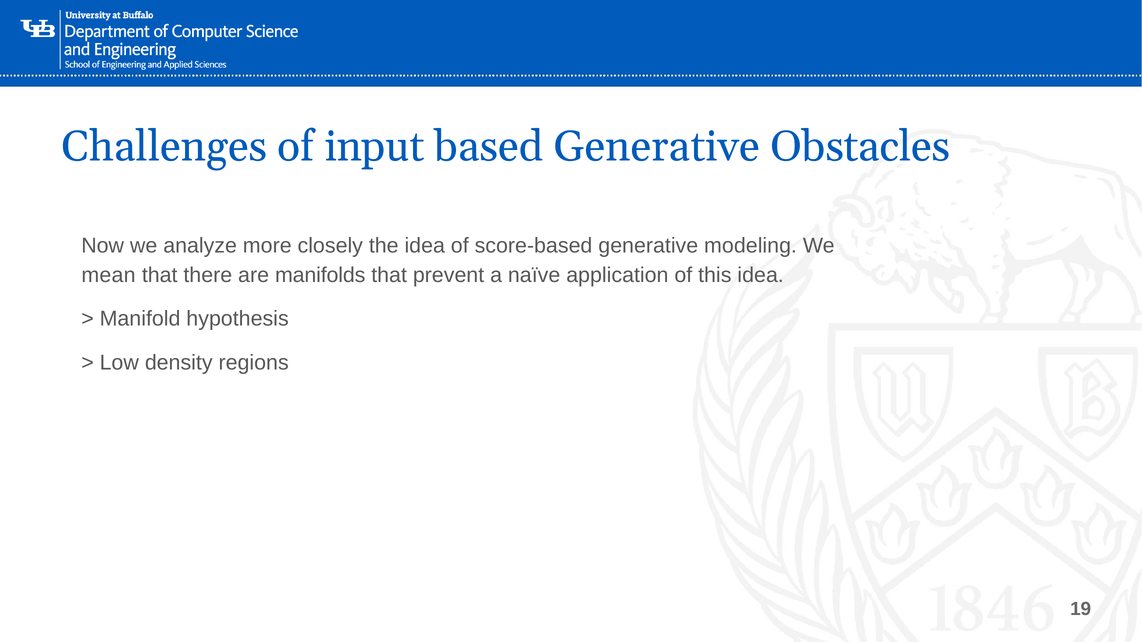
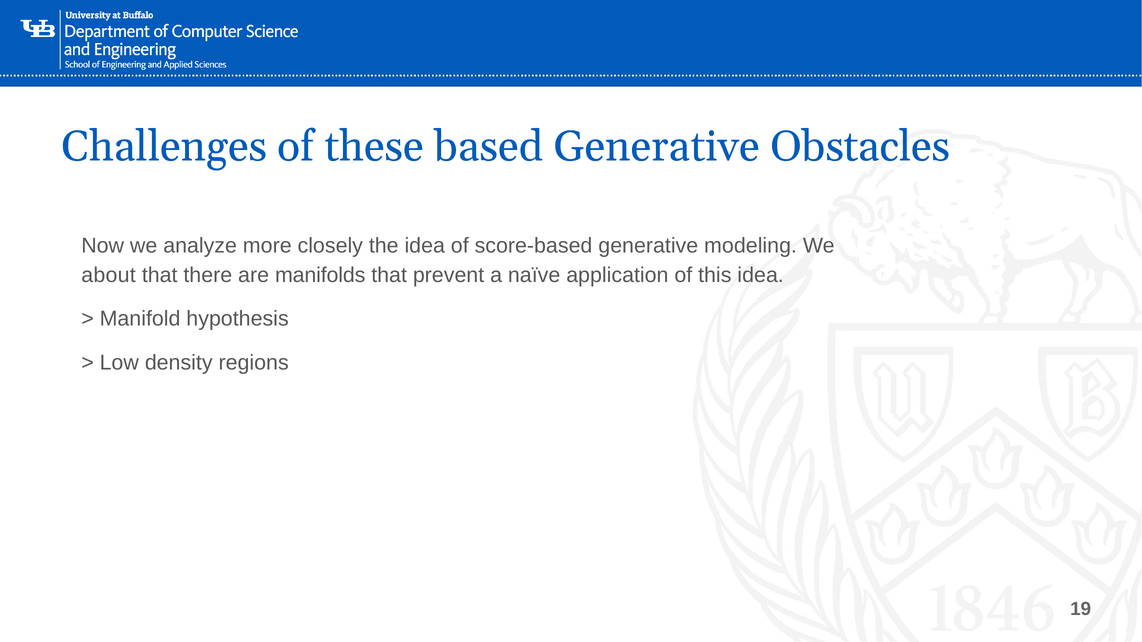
input: input -> these
mean: mean -> about
